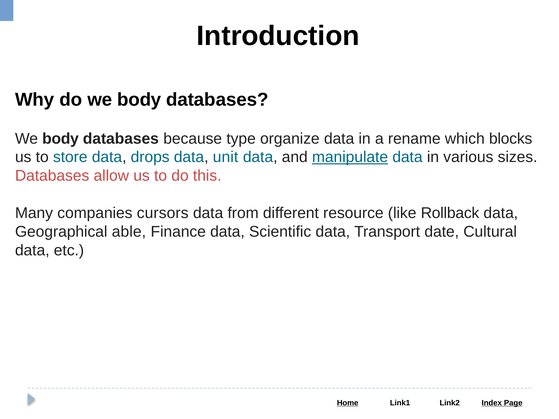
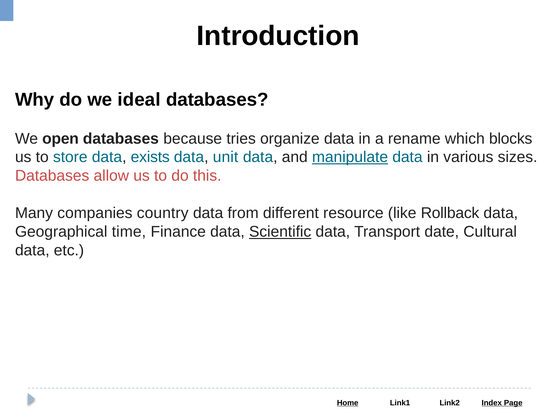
do we body: body -> ideal
body at (60, 139): body -> open
type: type -> tries
drops: drops -> exists
cursors: cursors -> country
able: able -> time
Scientific underline: none -> present
